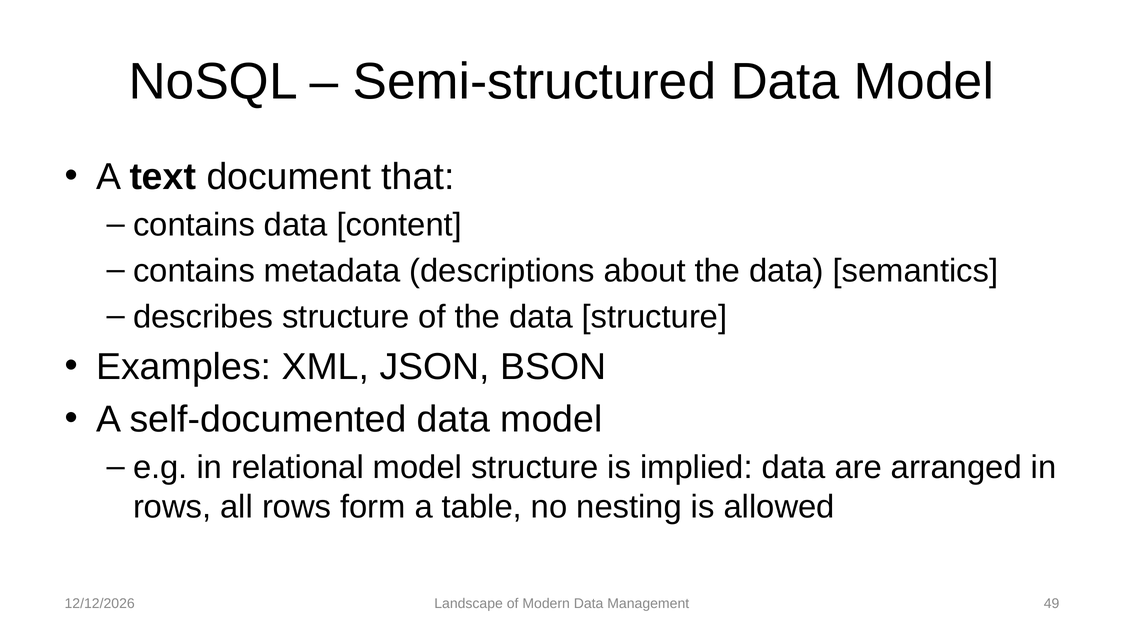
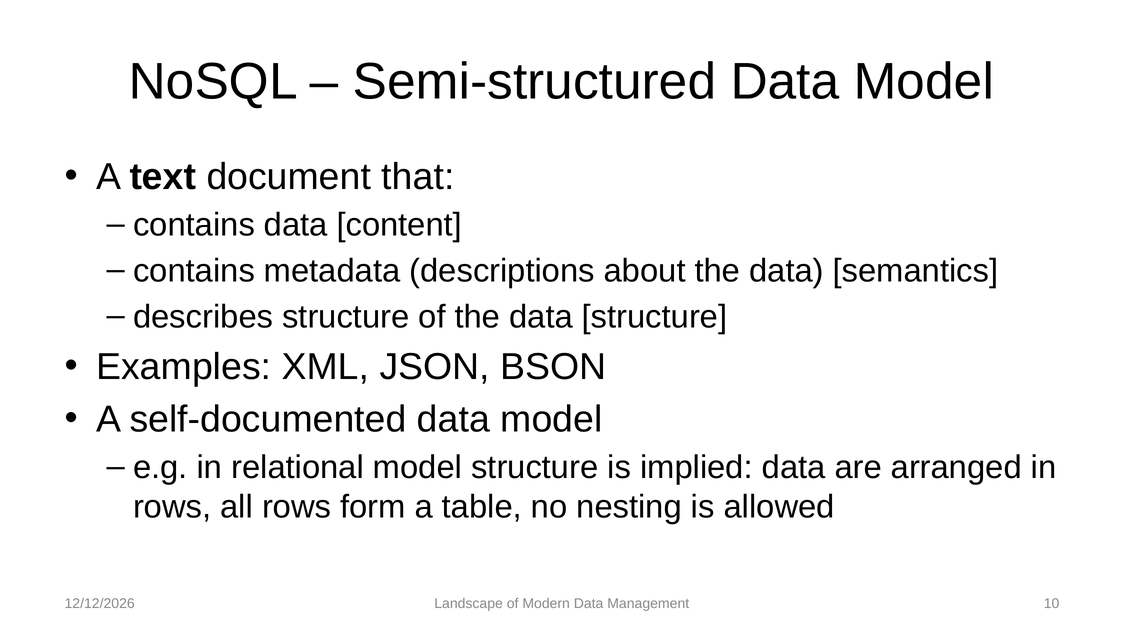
49: 49 -> 10
